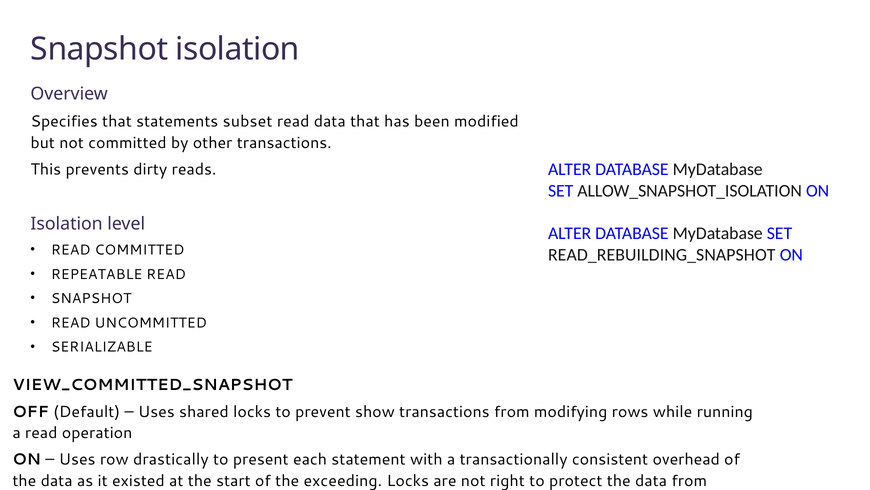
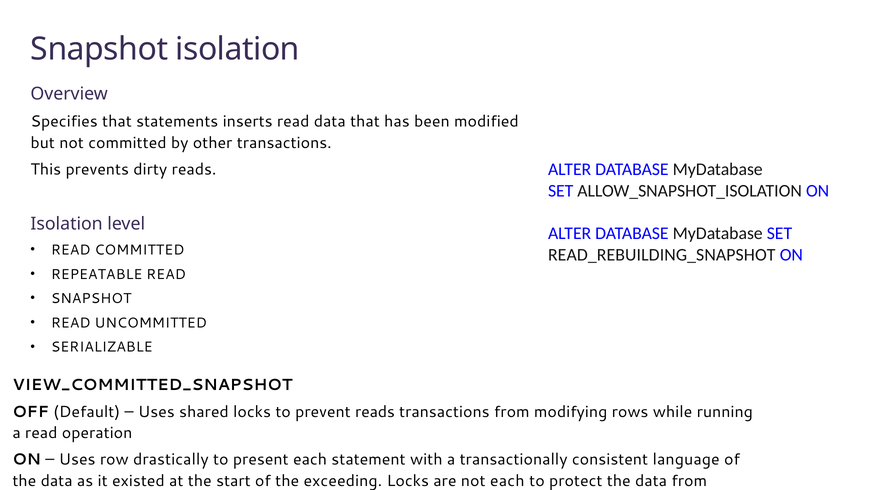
subset: subset -> inserts
prevent show: show -> reads
overhead: overhead -> language
not right: right -> each
